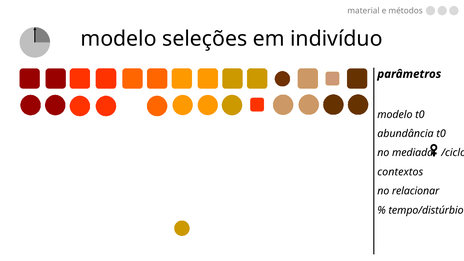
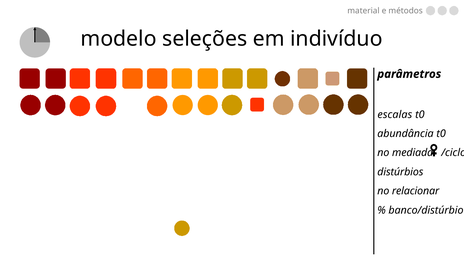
modelo at (395, 115): modelo -> escalas
contextos: contextos -> distúrbios
tempo/distúrbio: tempo/distúrbio -> banco/distúrbio
